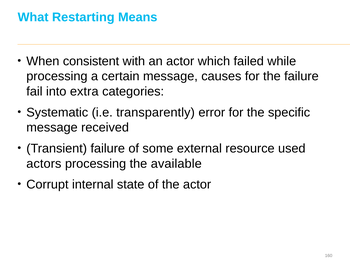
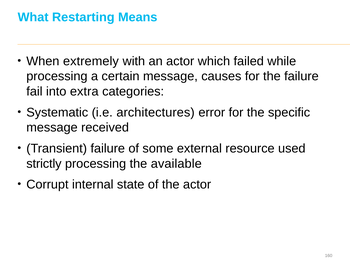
consistent: consistent -> extremely
transparently: transparently -> architectures
actors: actors -> strictly
